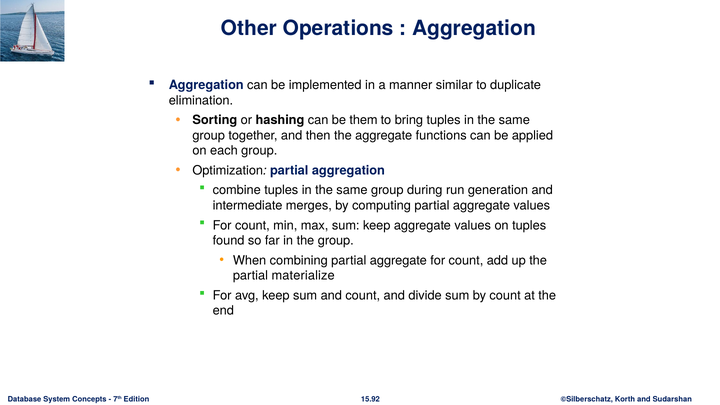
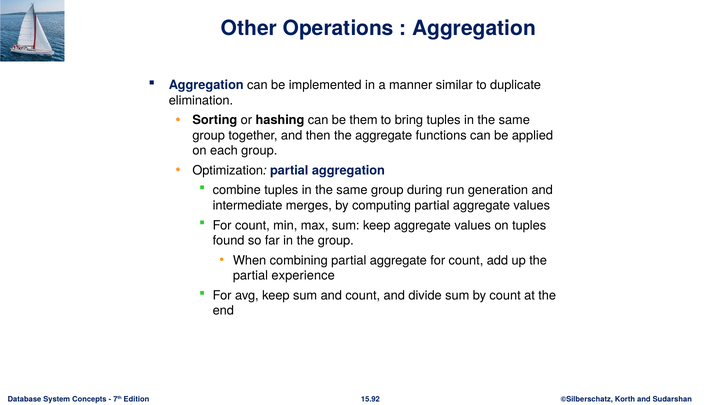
materialize: materialize -> experience
